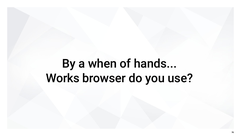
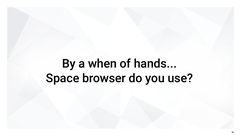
Works: Works -> Space
